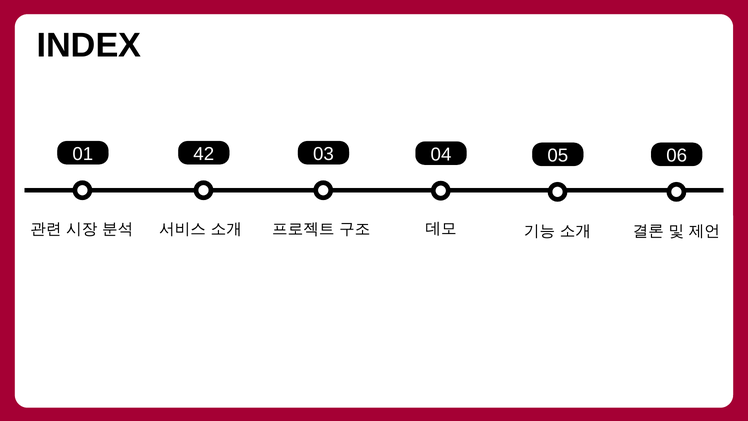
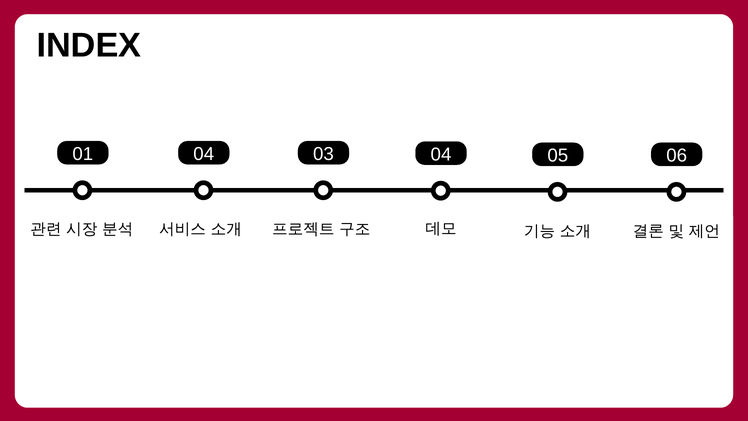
01 42: 42 -> 04
